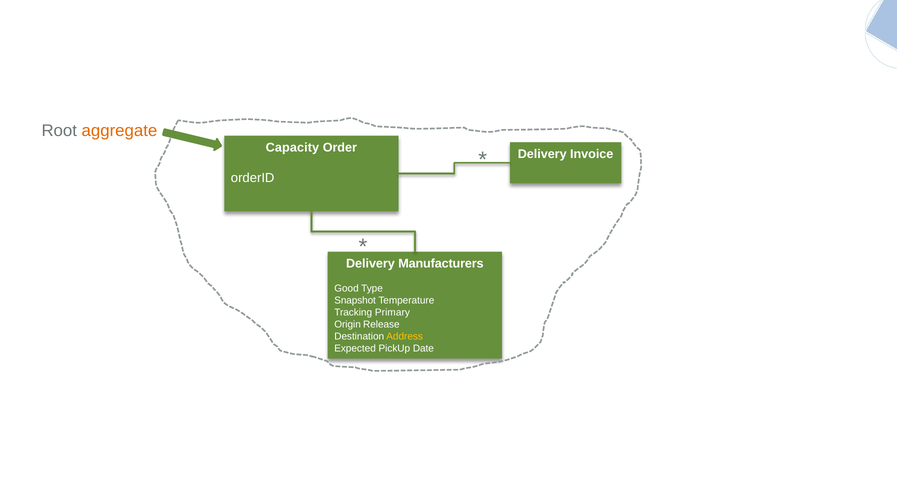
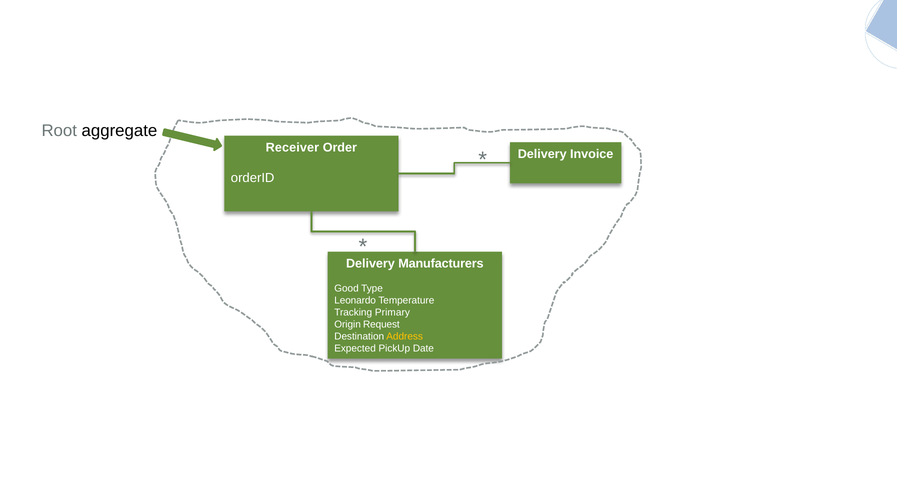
aggregate colour: orange -> black
Capacity: Capacity -> Receiver
Snapshot: Snapshot -> Leonardo
Release: Release -> Request
